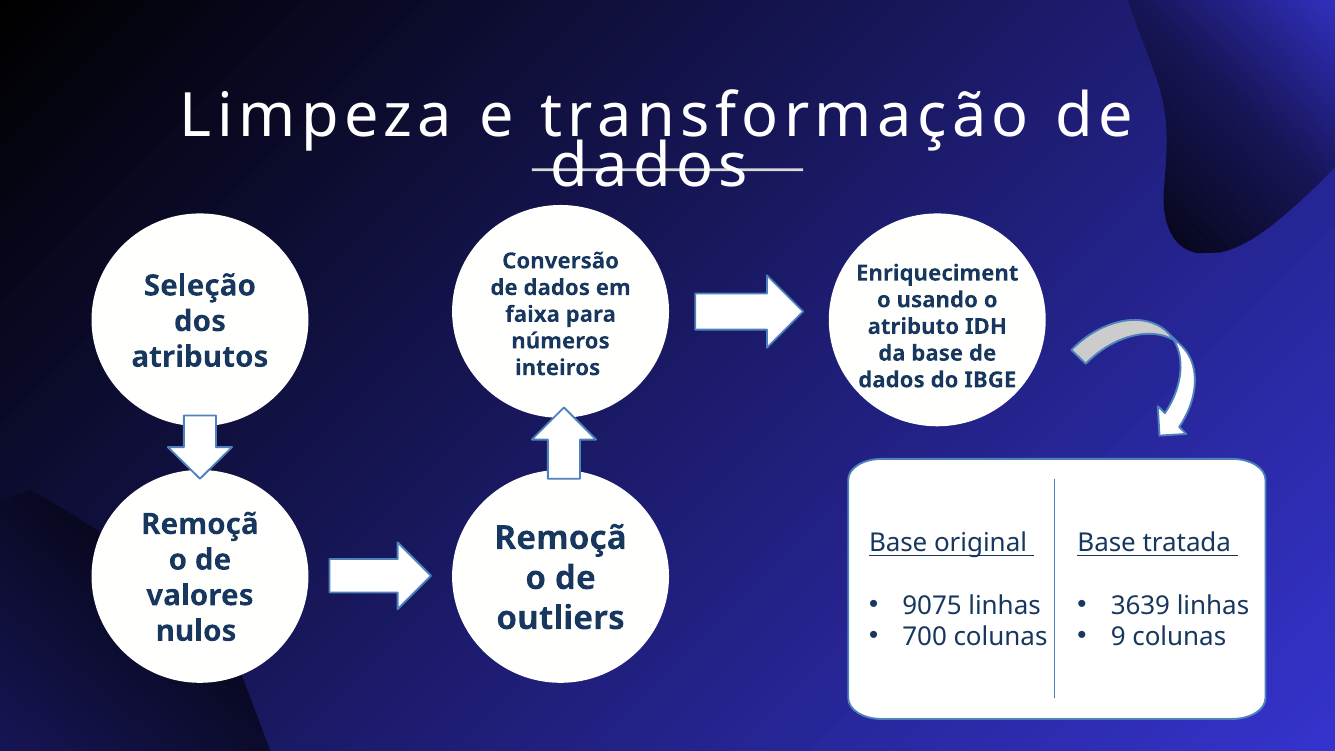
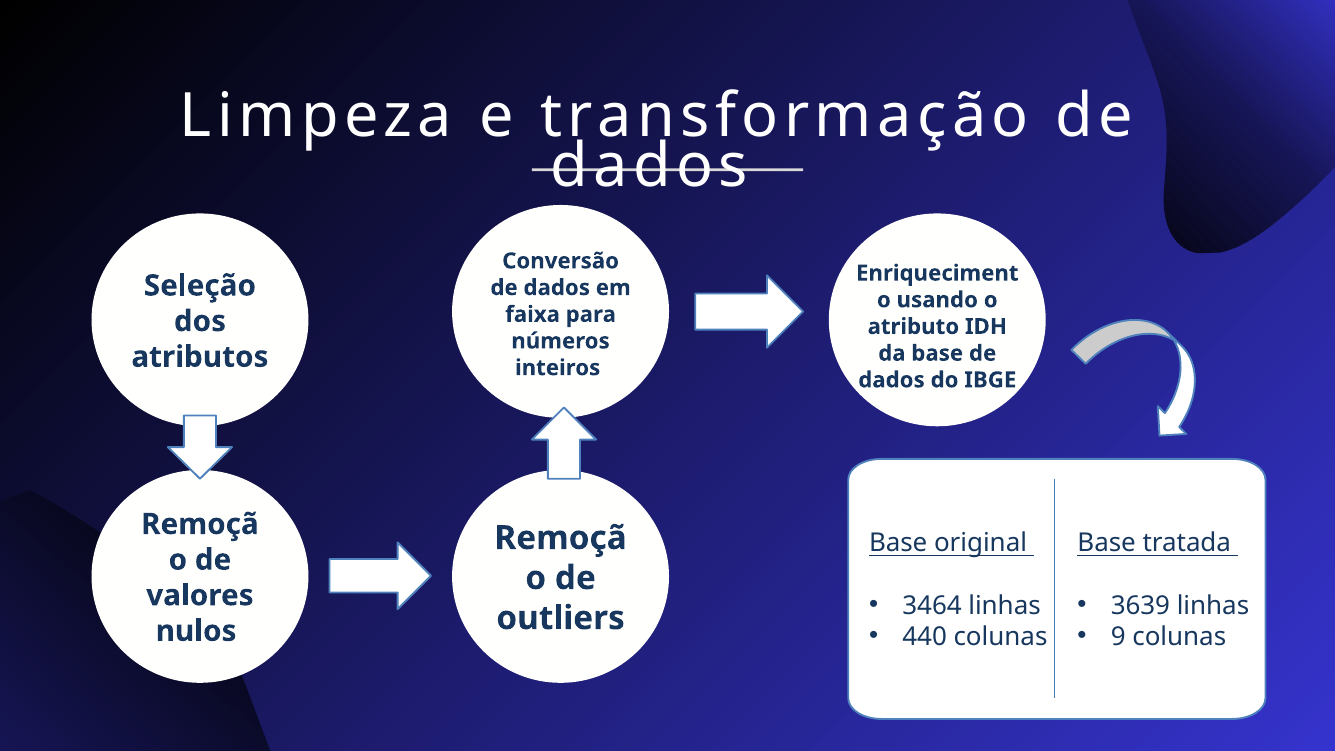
9075: 9075 -> 3464
700: 700 -> 440
